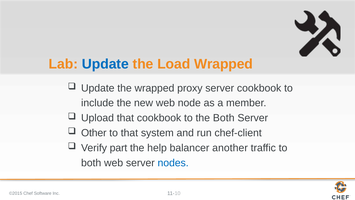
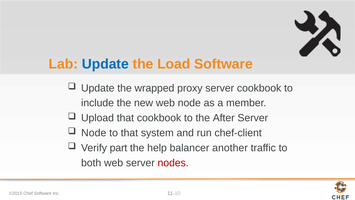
Load Wrapped: Wrapped -> Software
the Both: Both -> After
Other at (94, 133): Other -> Node
nodes colour: blue -> red
